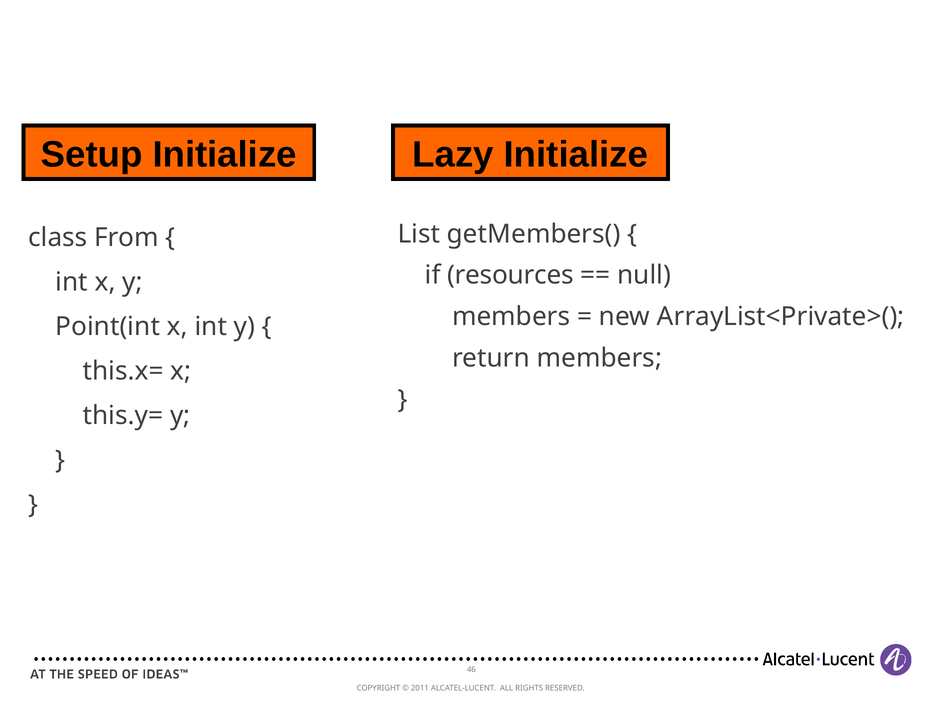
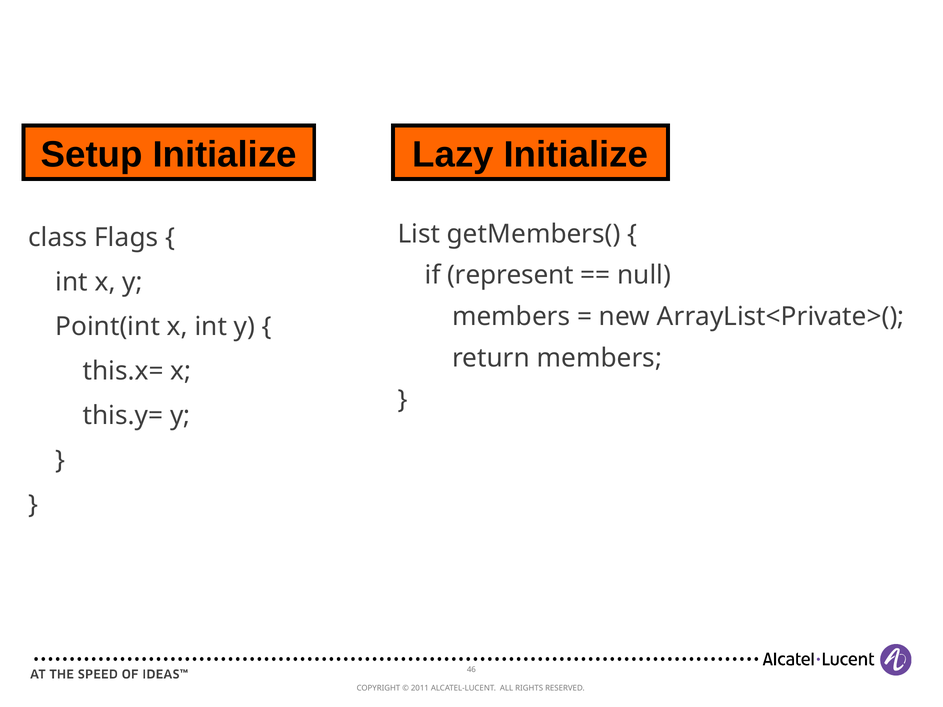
From: From -> Flags
resources: resources -> represent
